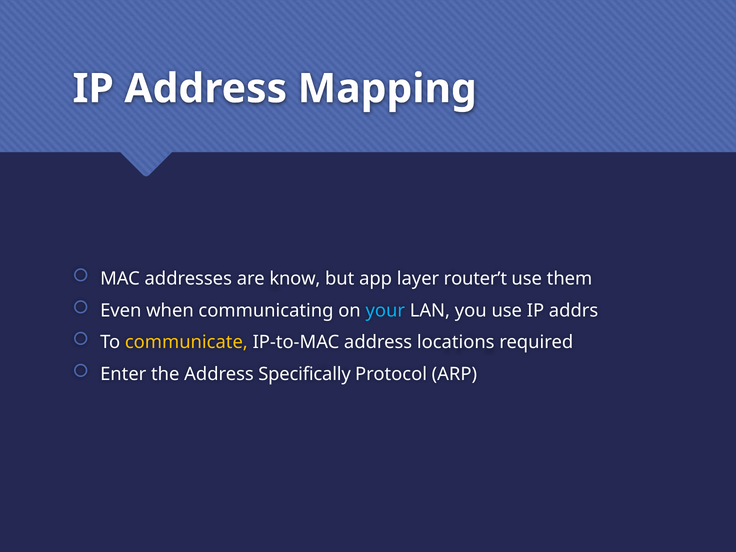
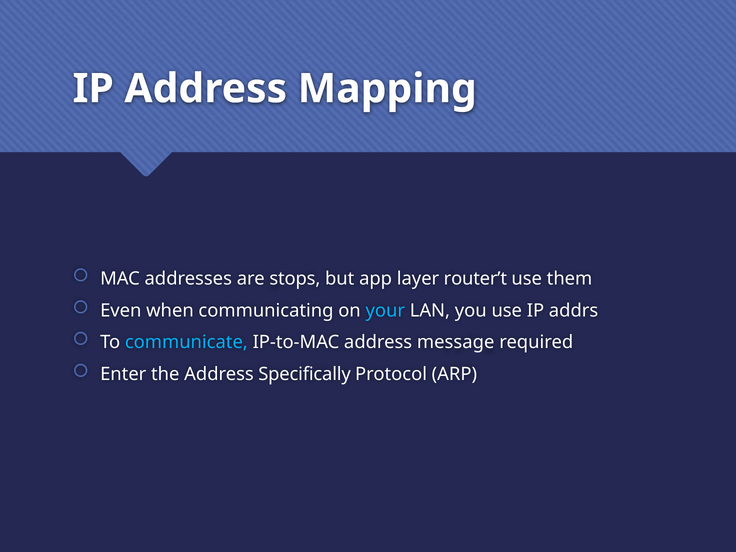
know: know -> stops
communicate colour: yellow -> light blue
locations: locations -> message
